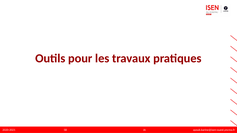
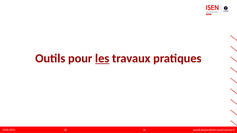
les underline: none -> present
